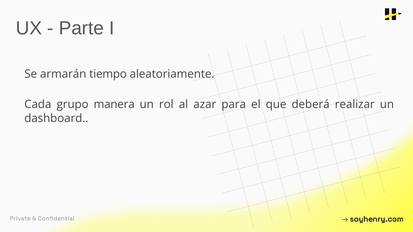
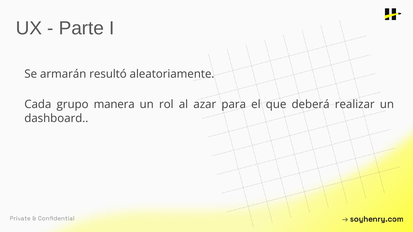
tiempo: tiempo -> resultó
